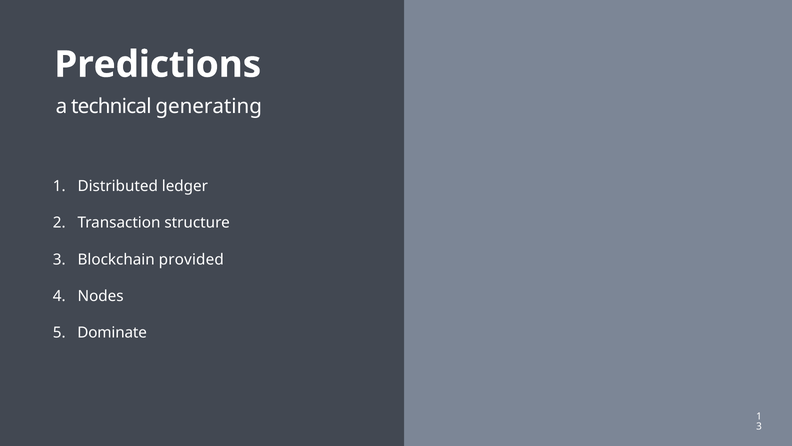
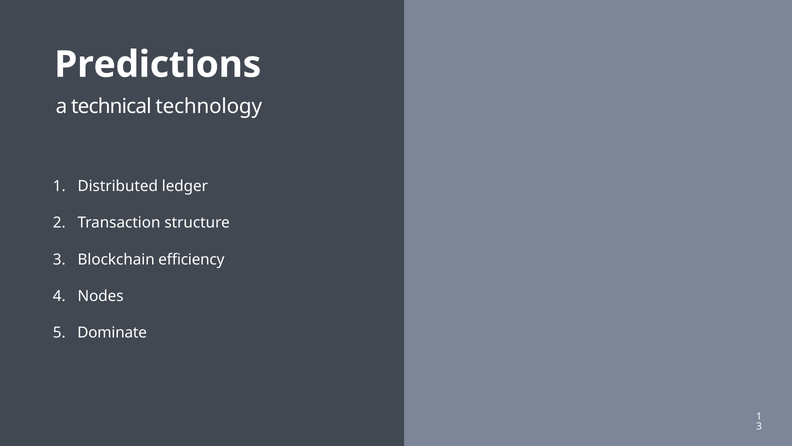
generating: generating -> technology
provided: provided -> efficiency
